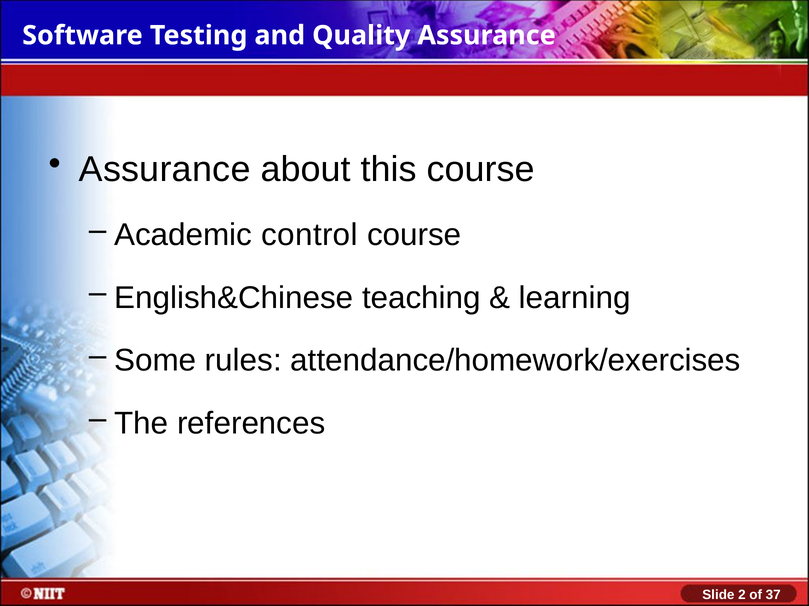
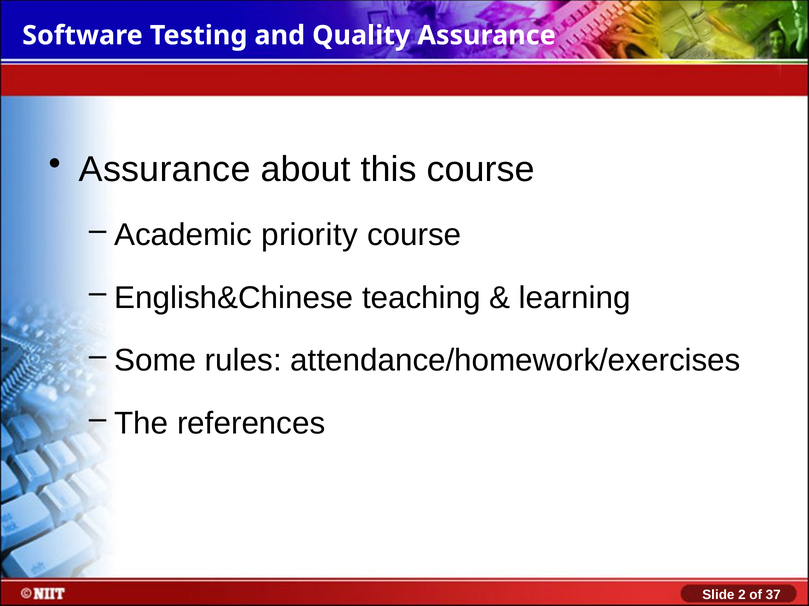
control: control -> priority
